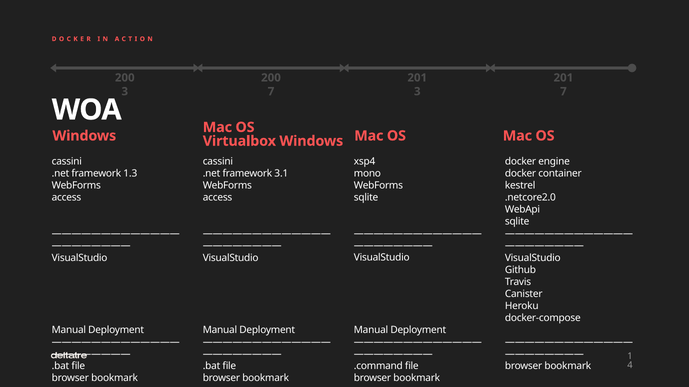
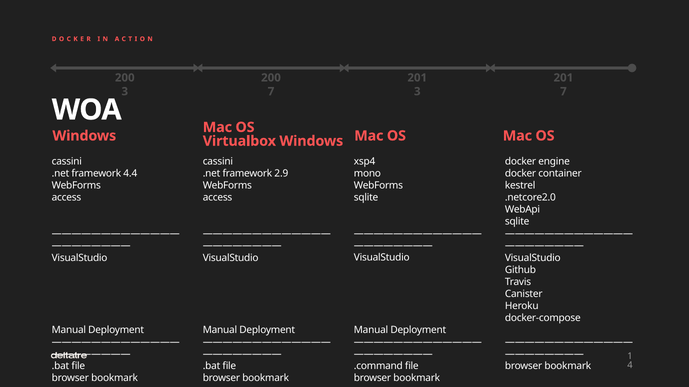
1.3: 1.3 -> 4.4
3.1: 3.1 -> 2.9
